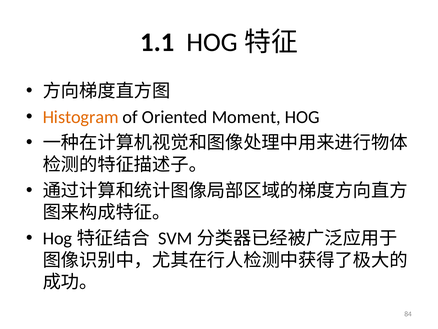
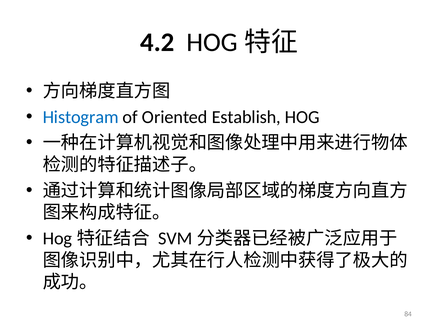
1.1: 1.1 -> 4.2
Histogram colour: orange -> blue
Moment: Moment -> Establish
